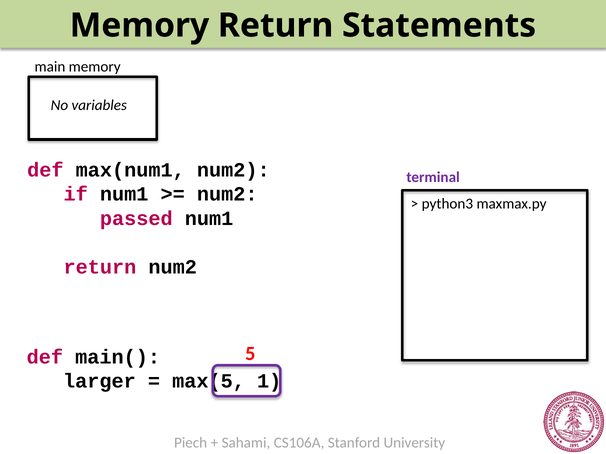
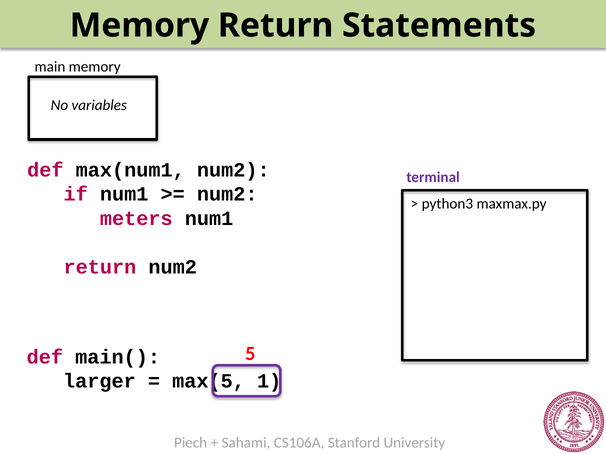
passed: passed -> meters
